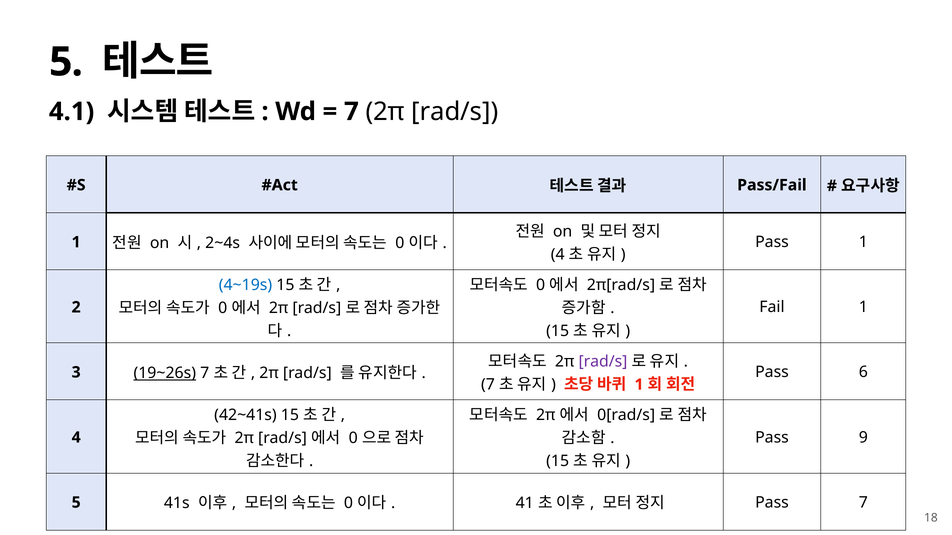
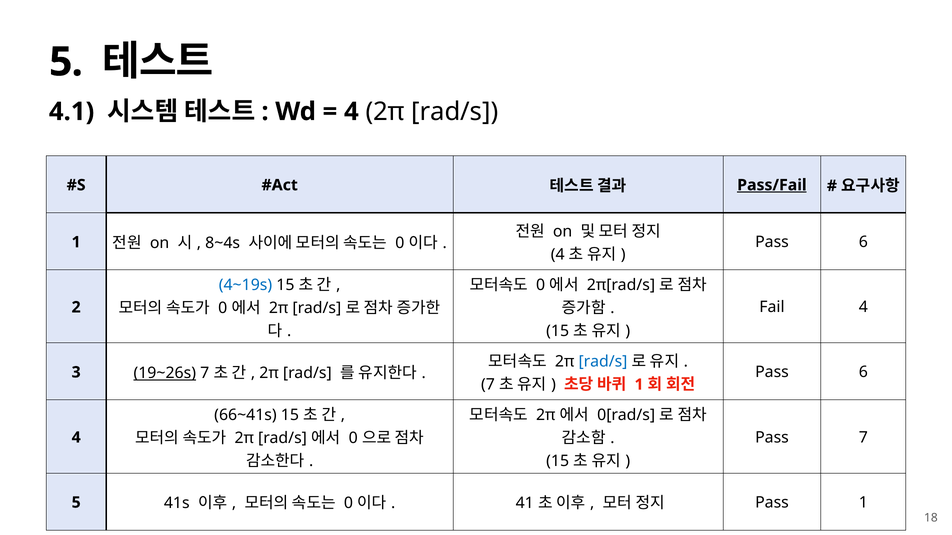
7 at (351, 112): 7 -> 4
Pass/Fail underline: none -> present
1 at (863, 242): 1 -> 6
2~4s: 2~4s -> 8~4s
Fail 1: 1 -> 4
rad/s at (603, 362) colour: purple -> blue
42~41s: 42~41s -> 66~41s
Pass 9: 9 -> 7
Pass 7: 7 -> 1
